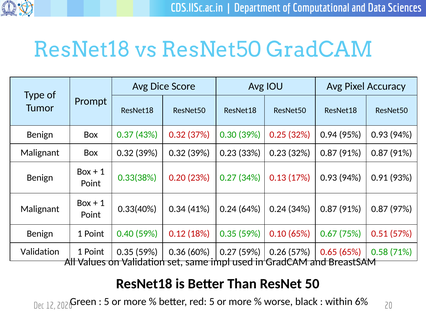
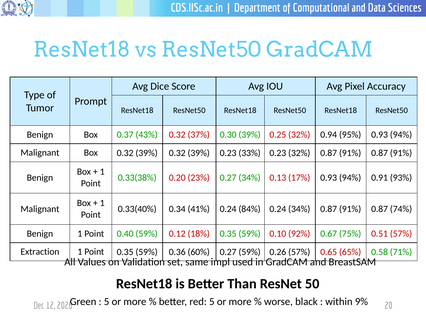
64%: 64% -> 84%
97%: 97% -> 74%
0.10 65%: 65% -> 92%
Validation at (40, 251): Validation -> Extraction
6%: 6% -> 9%
